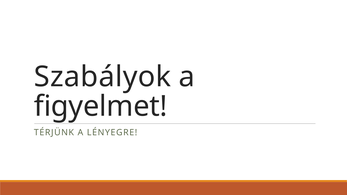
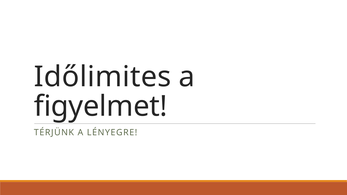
Szabályok: Szabályok -> Időlimites
